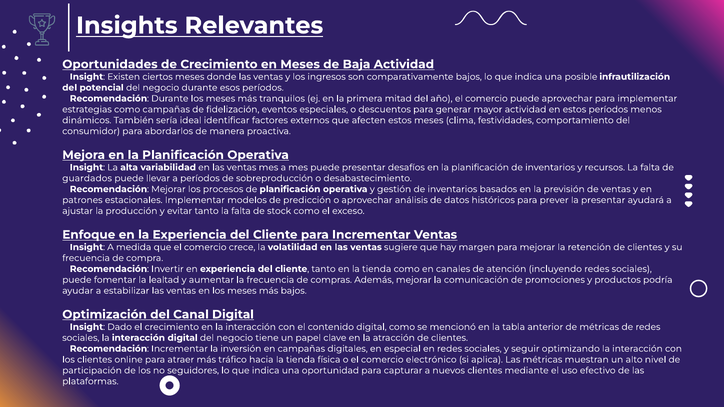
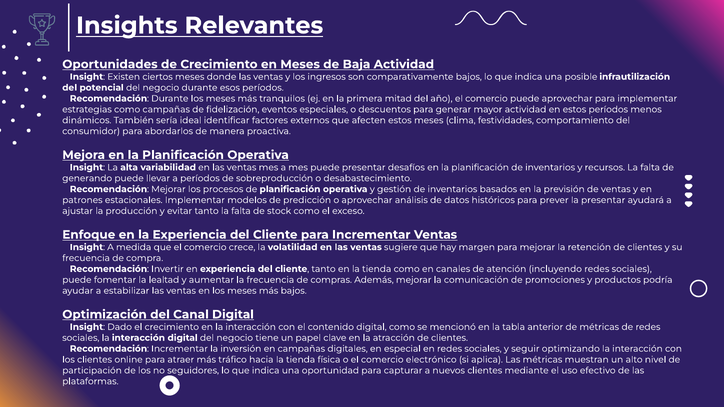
guardados: guardados -> generando
